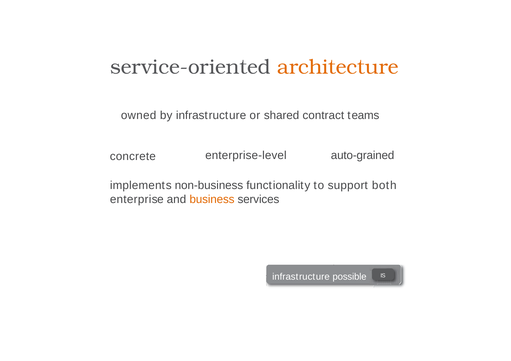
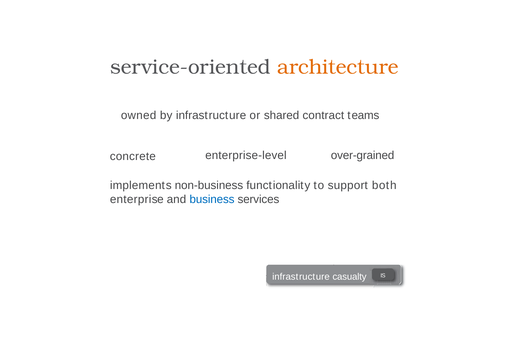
auto-grained: auto-grained -> over-grained
business at (212, 199) colour: orange -> blue
possible: possible -> casualty
